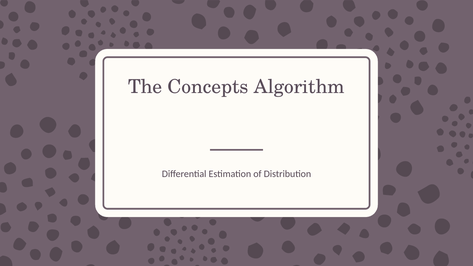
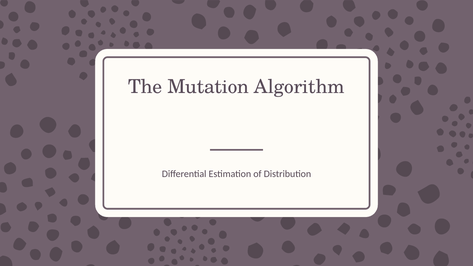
Concepts: Concepts -> Mutation
